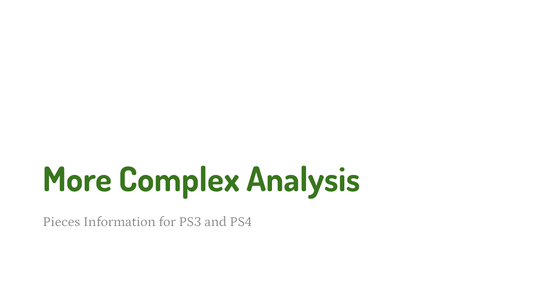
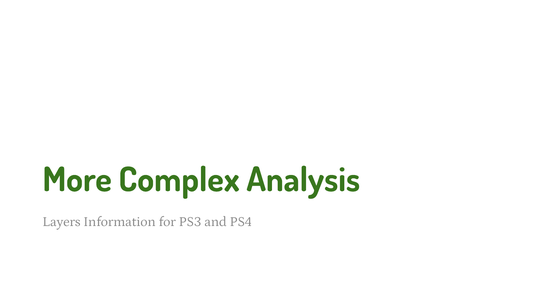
Pieces: Pieces -> Layers
